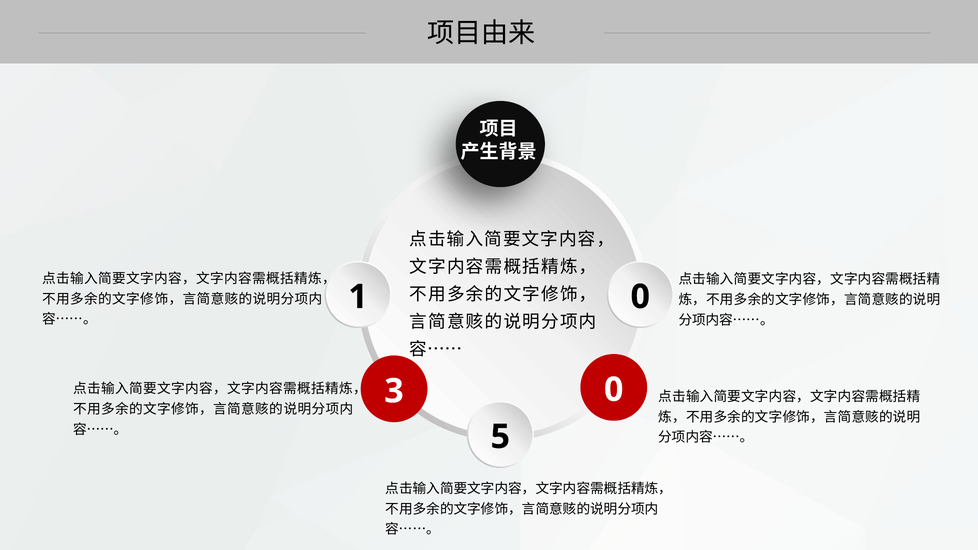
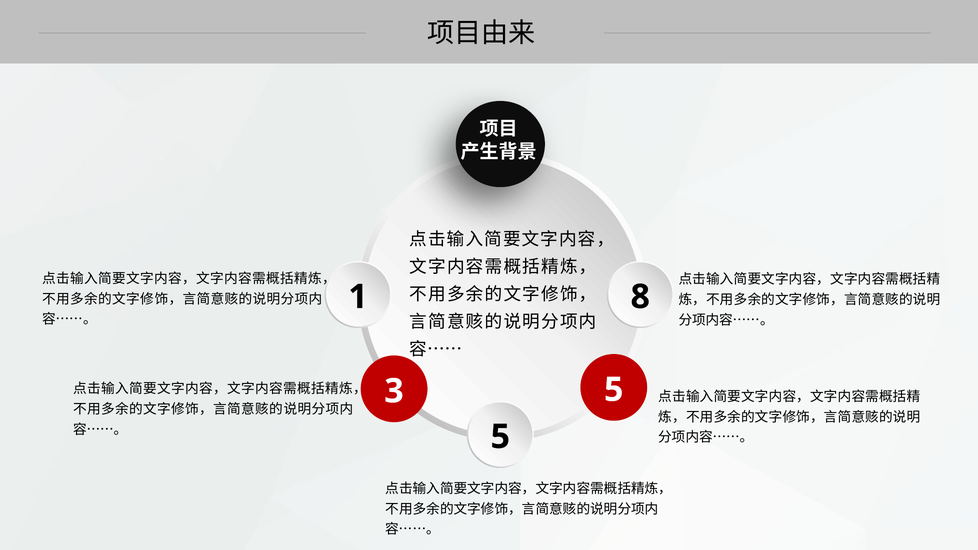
1 0: 0 -> 8
3 0: 0 -> 5
